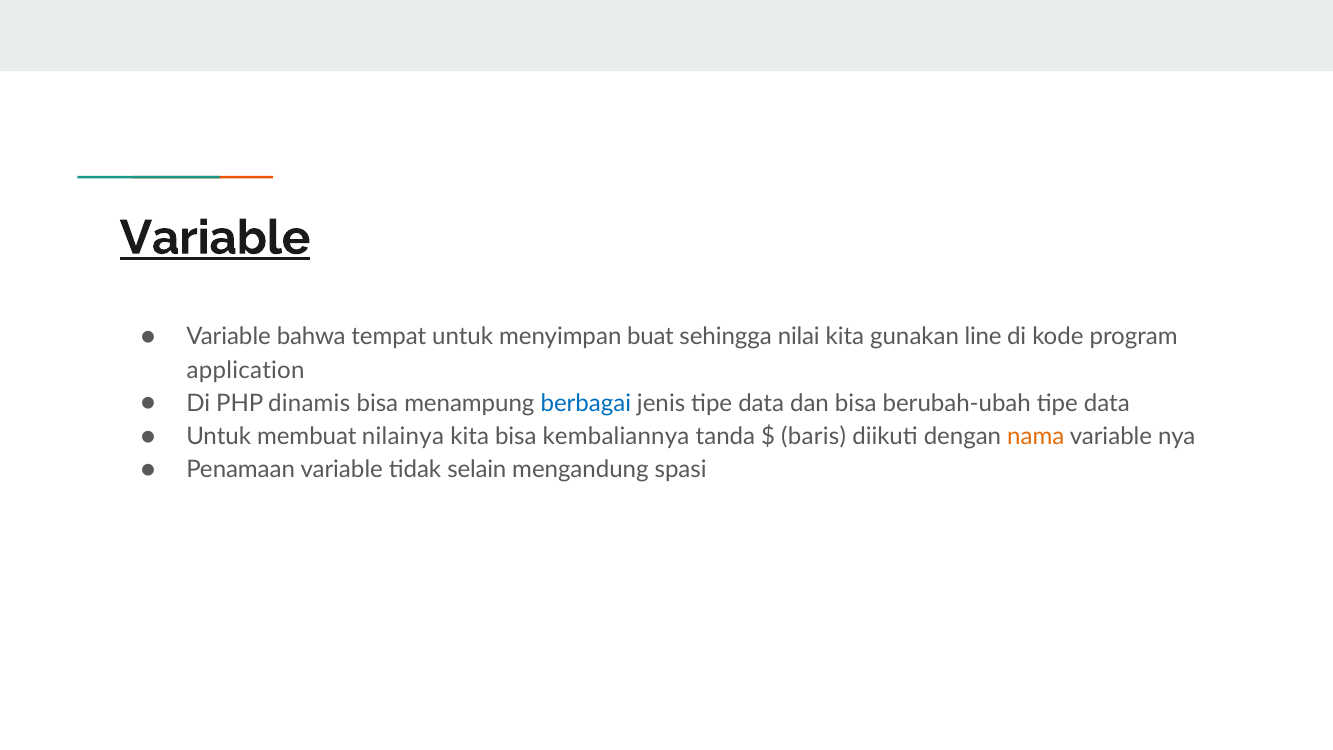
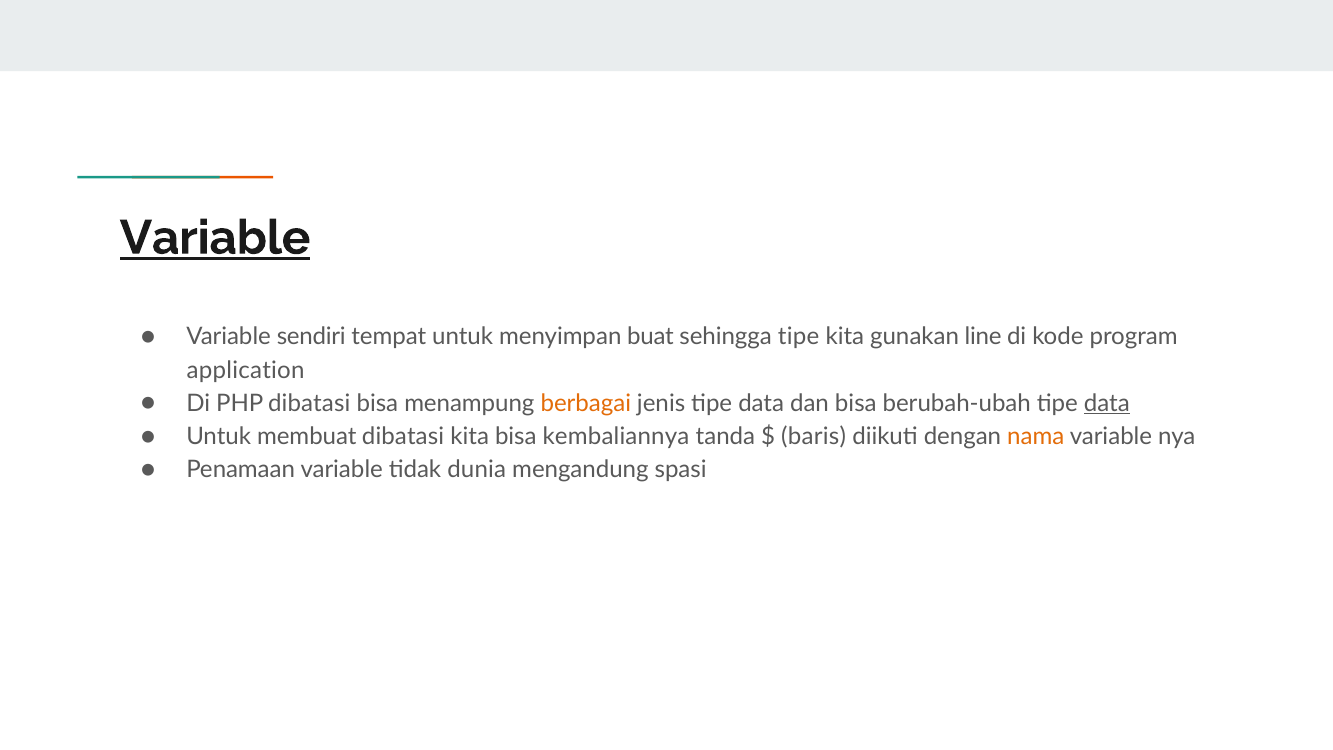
bahwa: bahwa -> sendiri
sehingga nilai: nilai -> tipe
PHP dinamis: dinamis -> dibatasi
berbagai colour: blue -> orange
data at (1107, 403) underline: none -> present
membuat nilainya: nilainya -> dibatasi
selain: selain -> dunia
